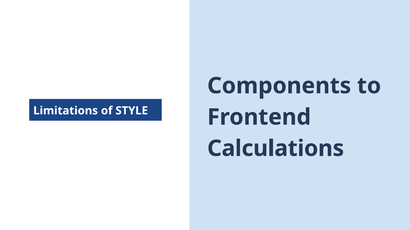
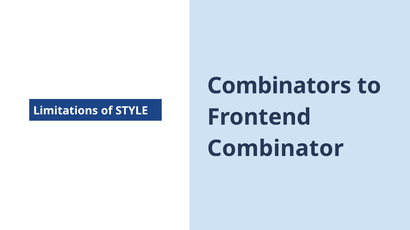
Components: Components -> Combinators
Calculations: Calculations -> Combinator
